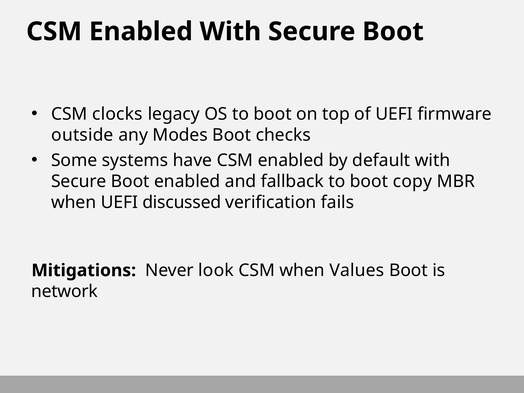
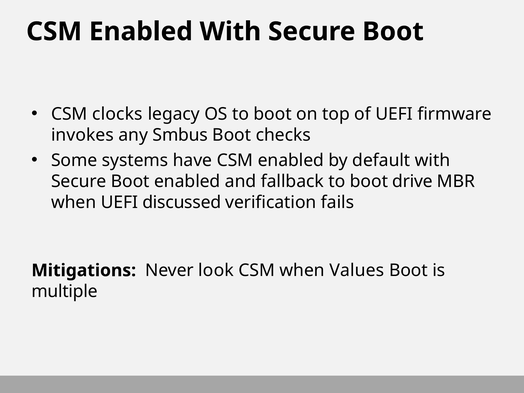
outside: outside -> invokes
Modes: Modes -> Smbus
copy: copy -> drive
network: network -> multiple
